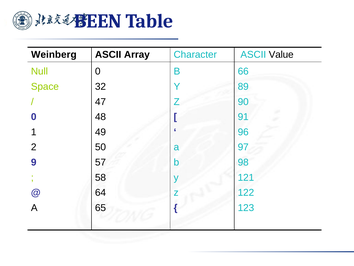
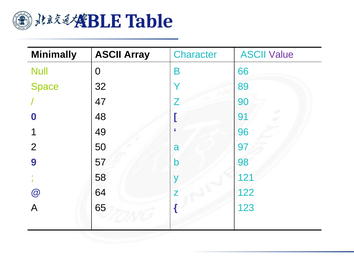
BEEN: BEEN -> ABLE
Weinberg: Weinberg -> Minimally
Value colour: black -> purple
